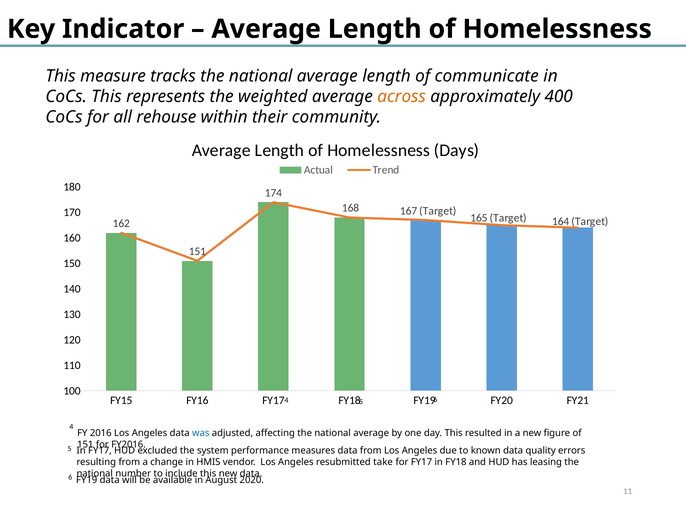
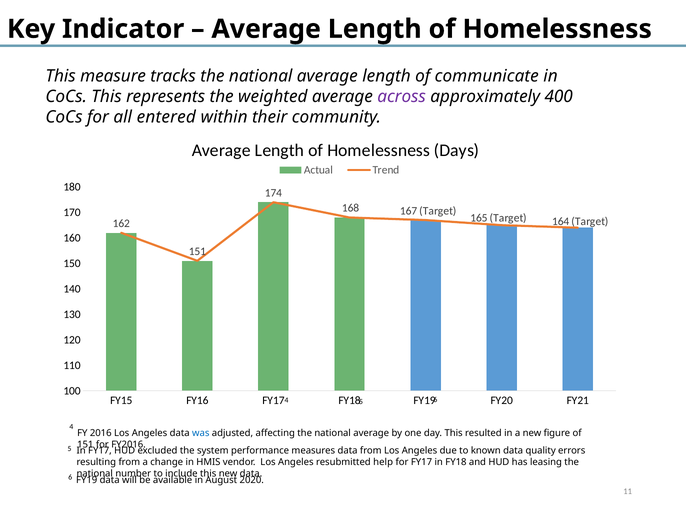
across colour: orange -> purple
rehouse: rehouse -> entered
take: take -> help
